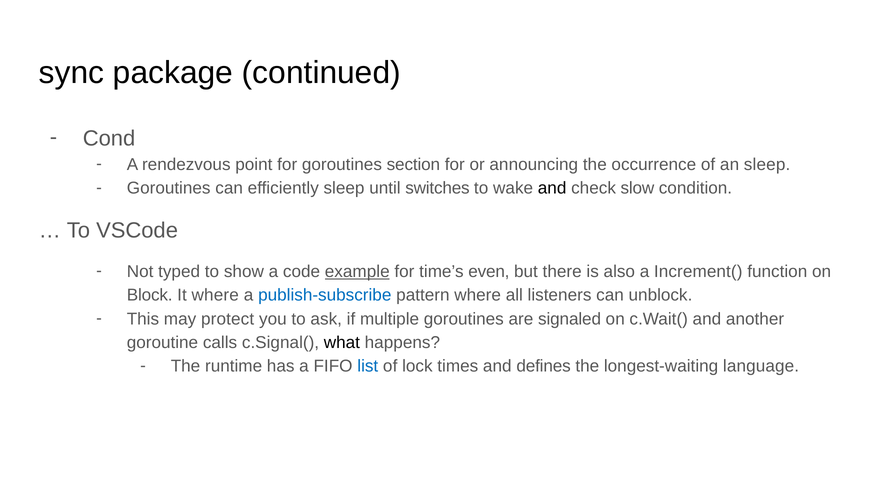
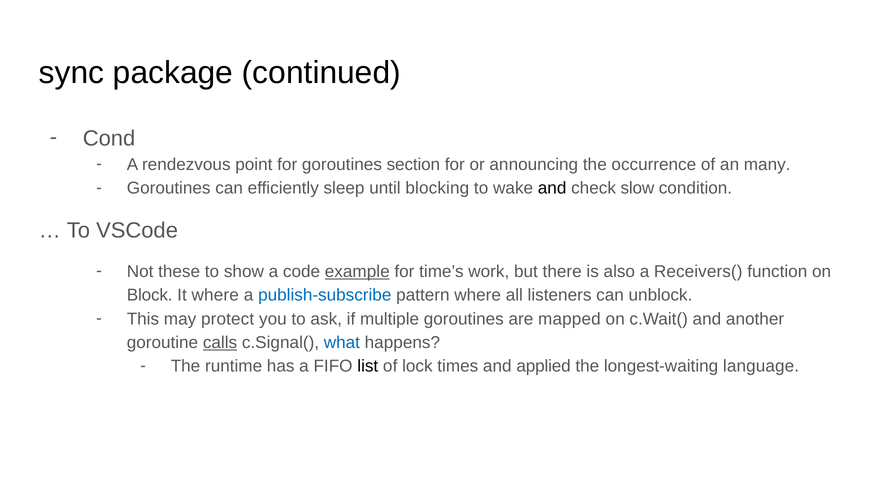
an sleep: sleep -> many
switches: switches -> blocking
typed: typed -> these
even: even -> work
Increment(: Increment( -> Receivers(
signaled: signaled -> mapped
calls underline: none -> present
what colour: black -> blue
list colour: blue -> black
defines: defines -> applied
